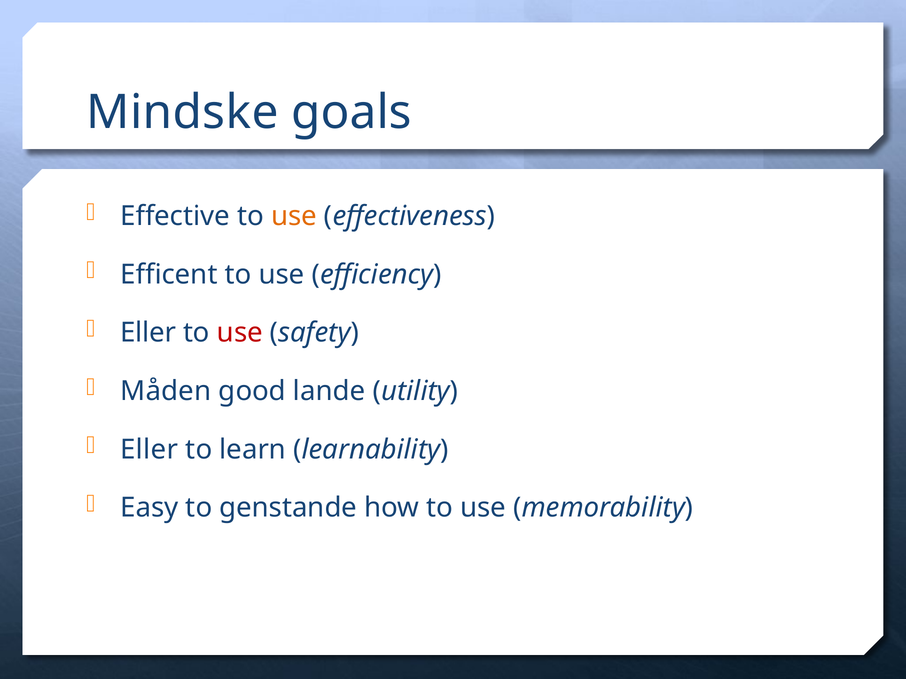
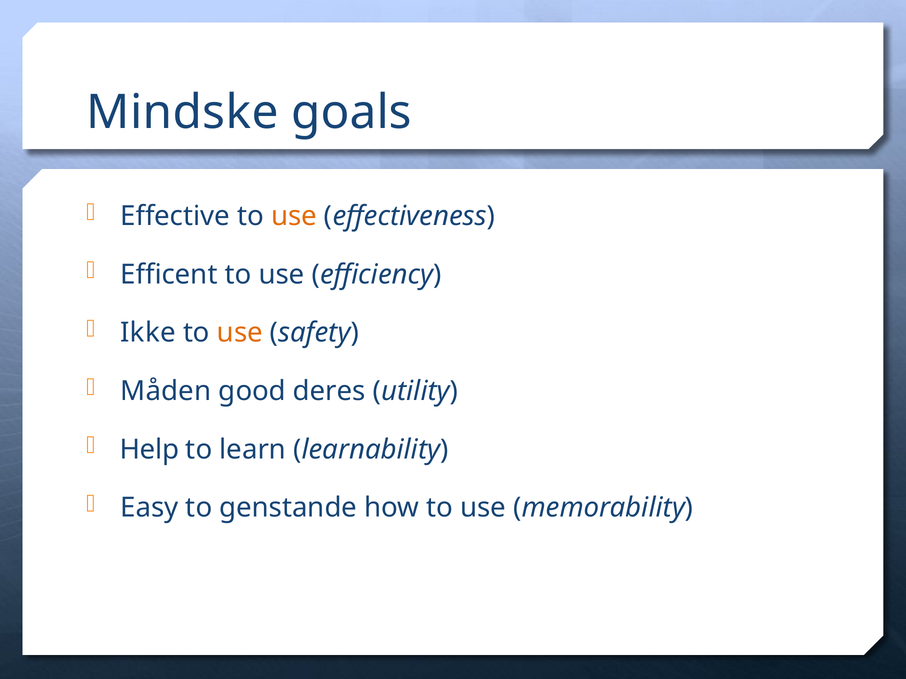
Eller at (148, 333): Eller -> Ikke
use at (240, 333) colour: red -> orange
lande: lande -> deres
Eller at (149, 450): Eller -> Help
